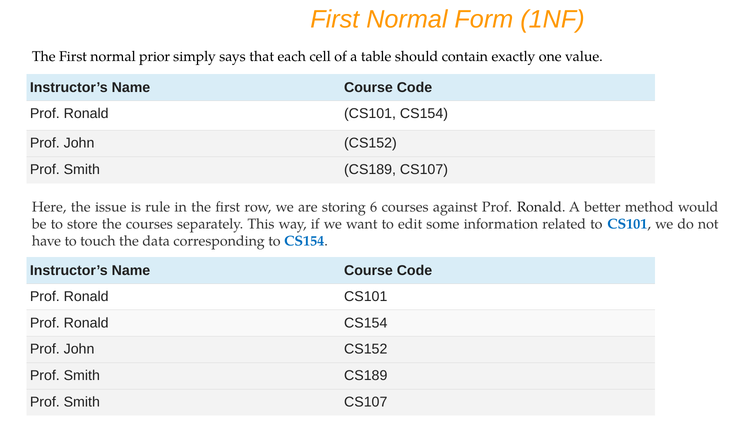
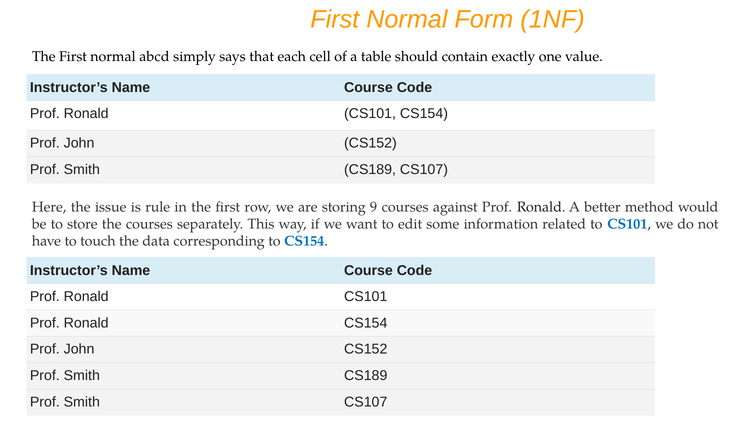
prior: prior -> abcd
6: 6 -> 9
